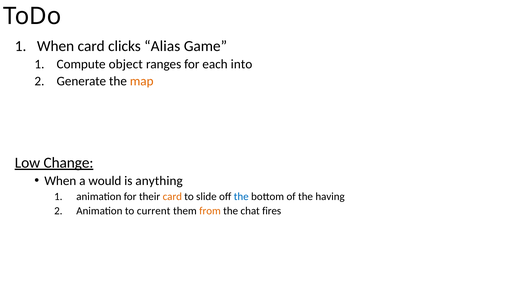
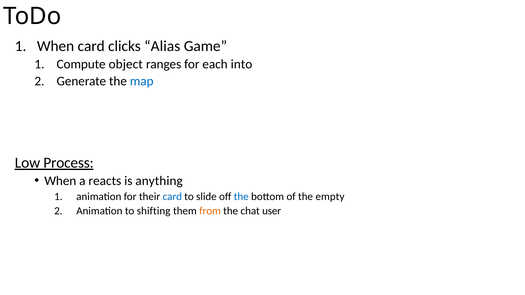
map colour: orange -> blue
Change: Change -> Process
would: would -> reacts
card at (172, 197) colour: orange -> blue
having: having -> empty
current: current -> shifting
fires: fires -> user
